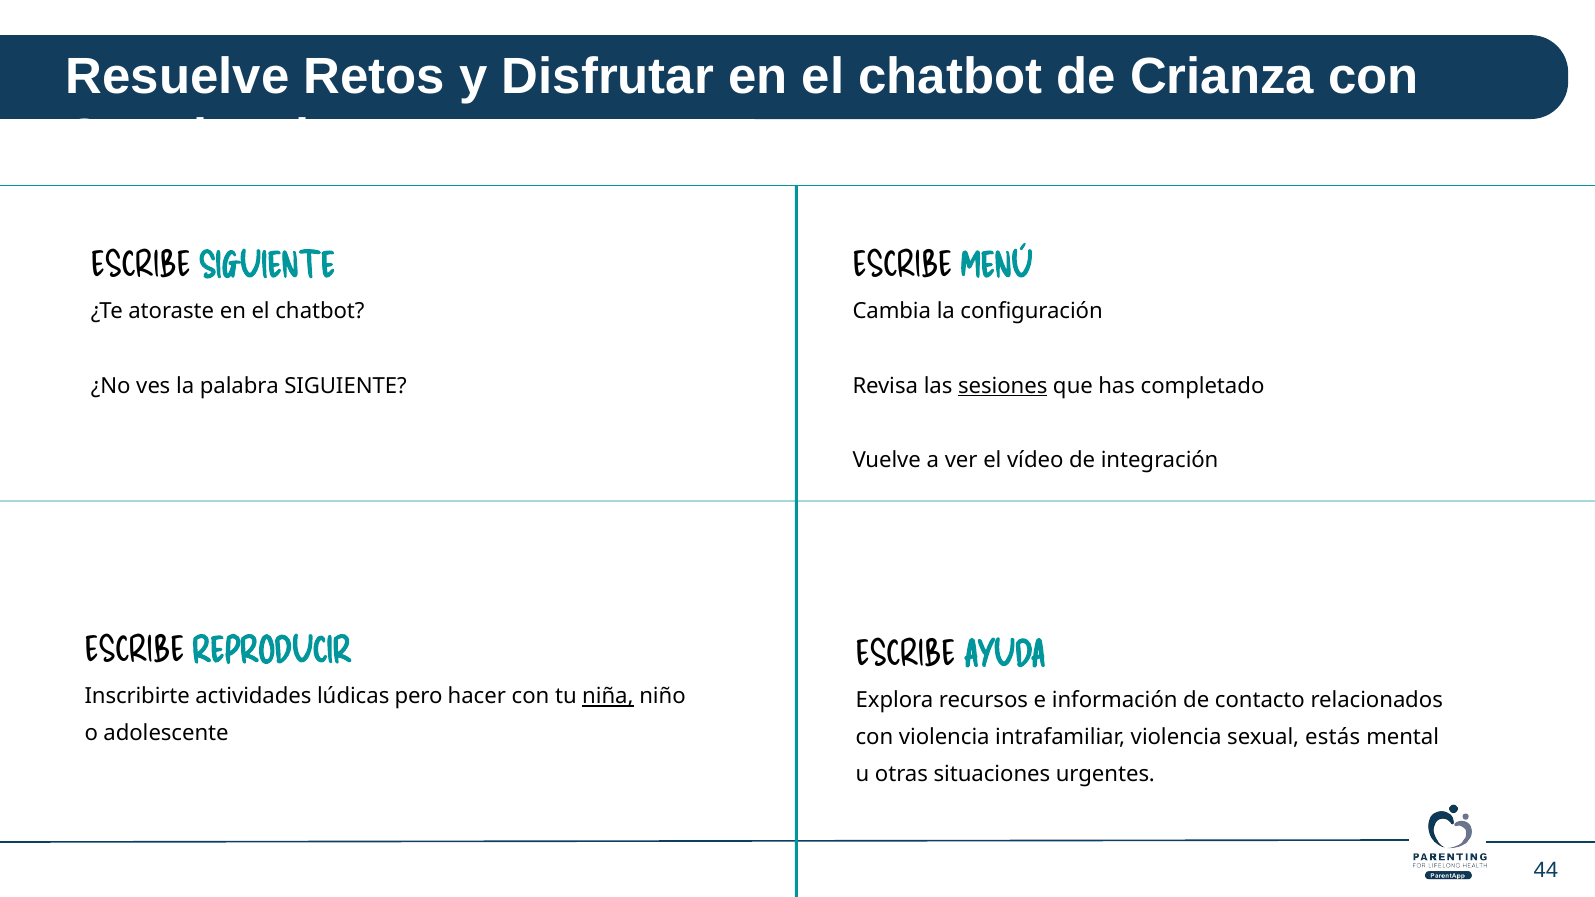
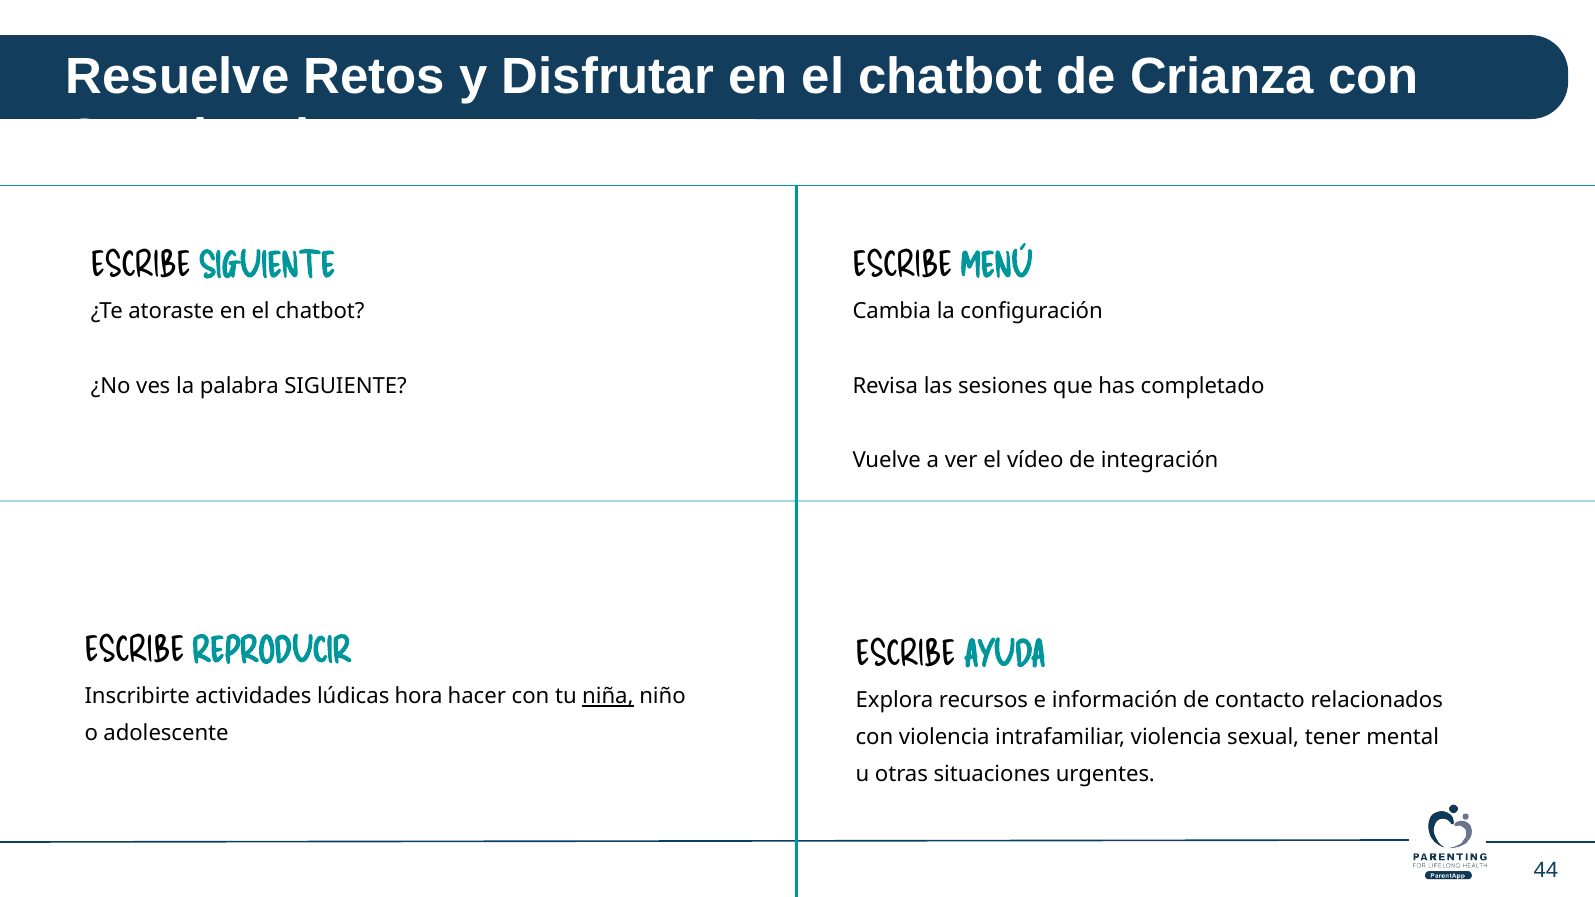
sesiones underline: present -> none
pero: pero -> hora
estás: estás -> tener
